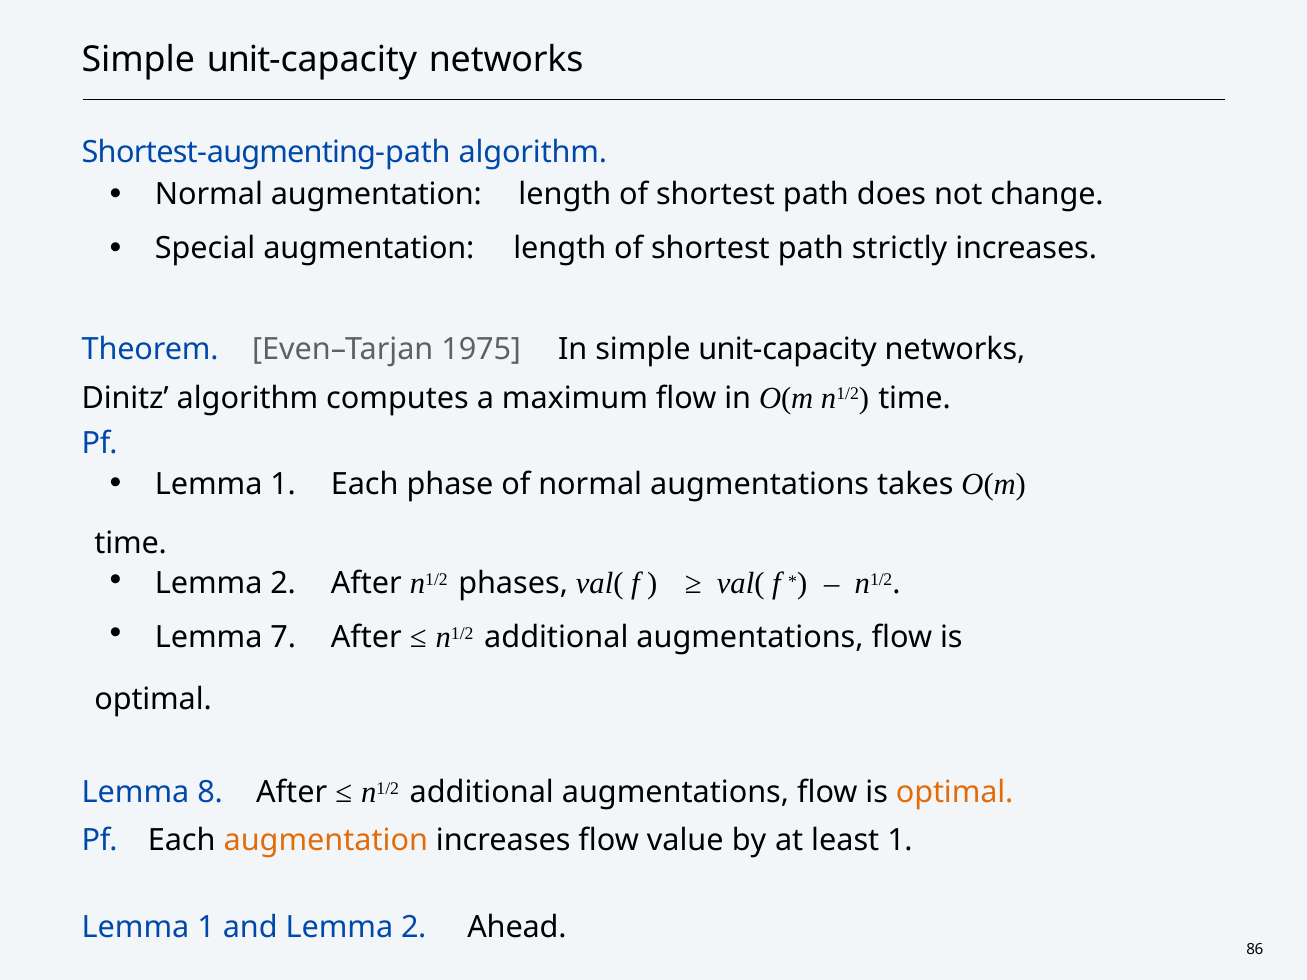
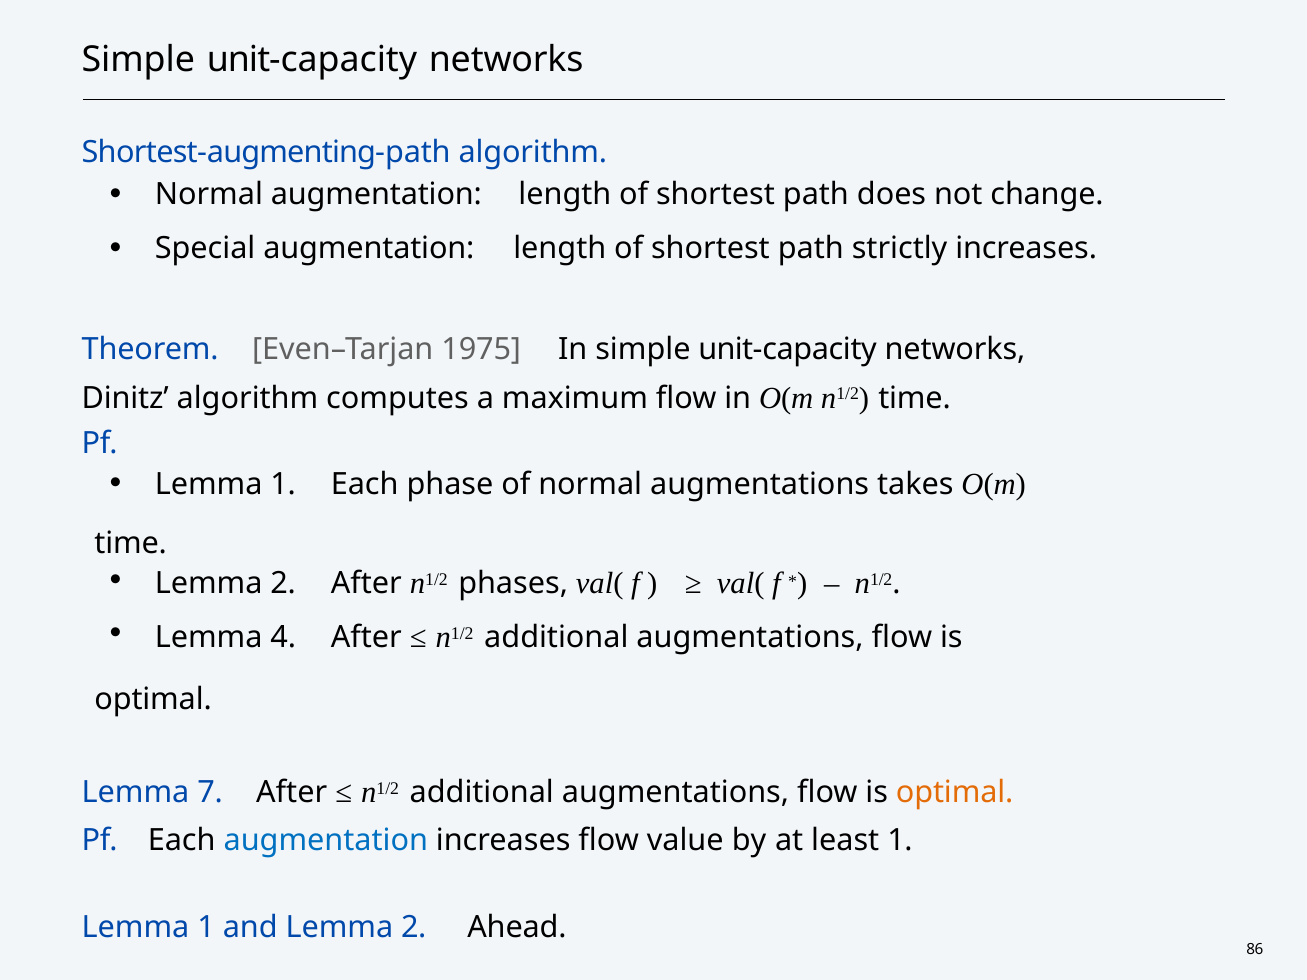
7: 7 -> 4
8: 8 -> 7
augmentation at (326, 841) colour: orange -> blue
